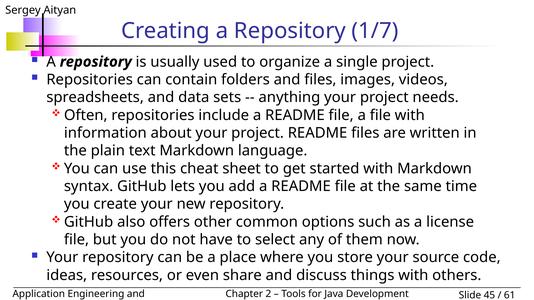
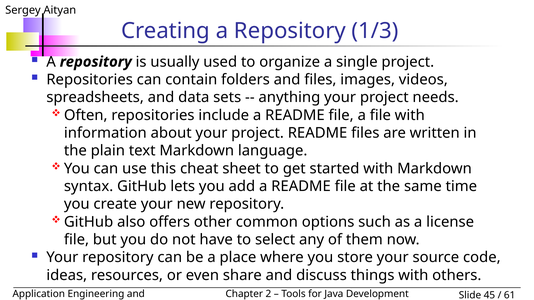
1/7: 1/7 -> 1/3
